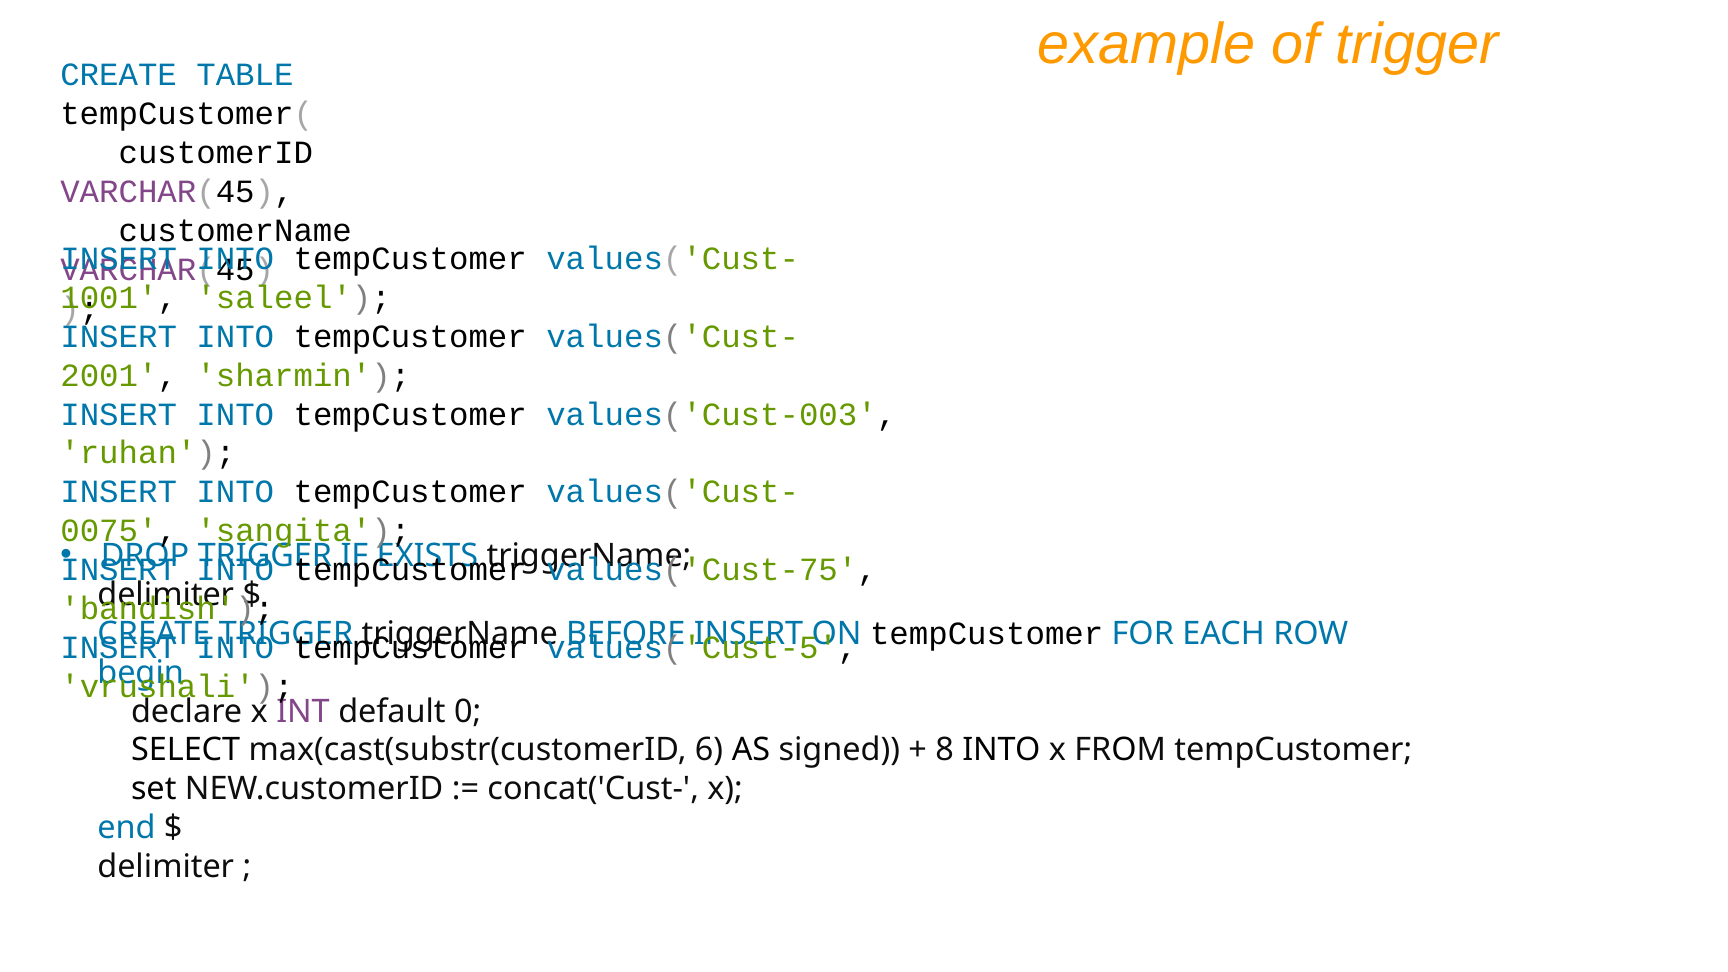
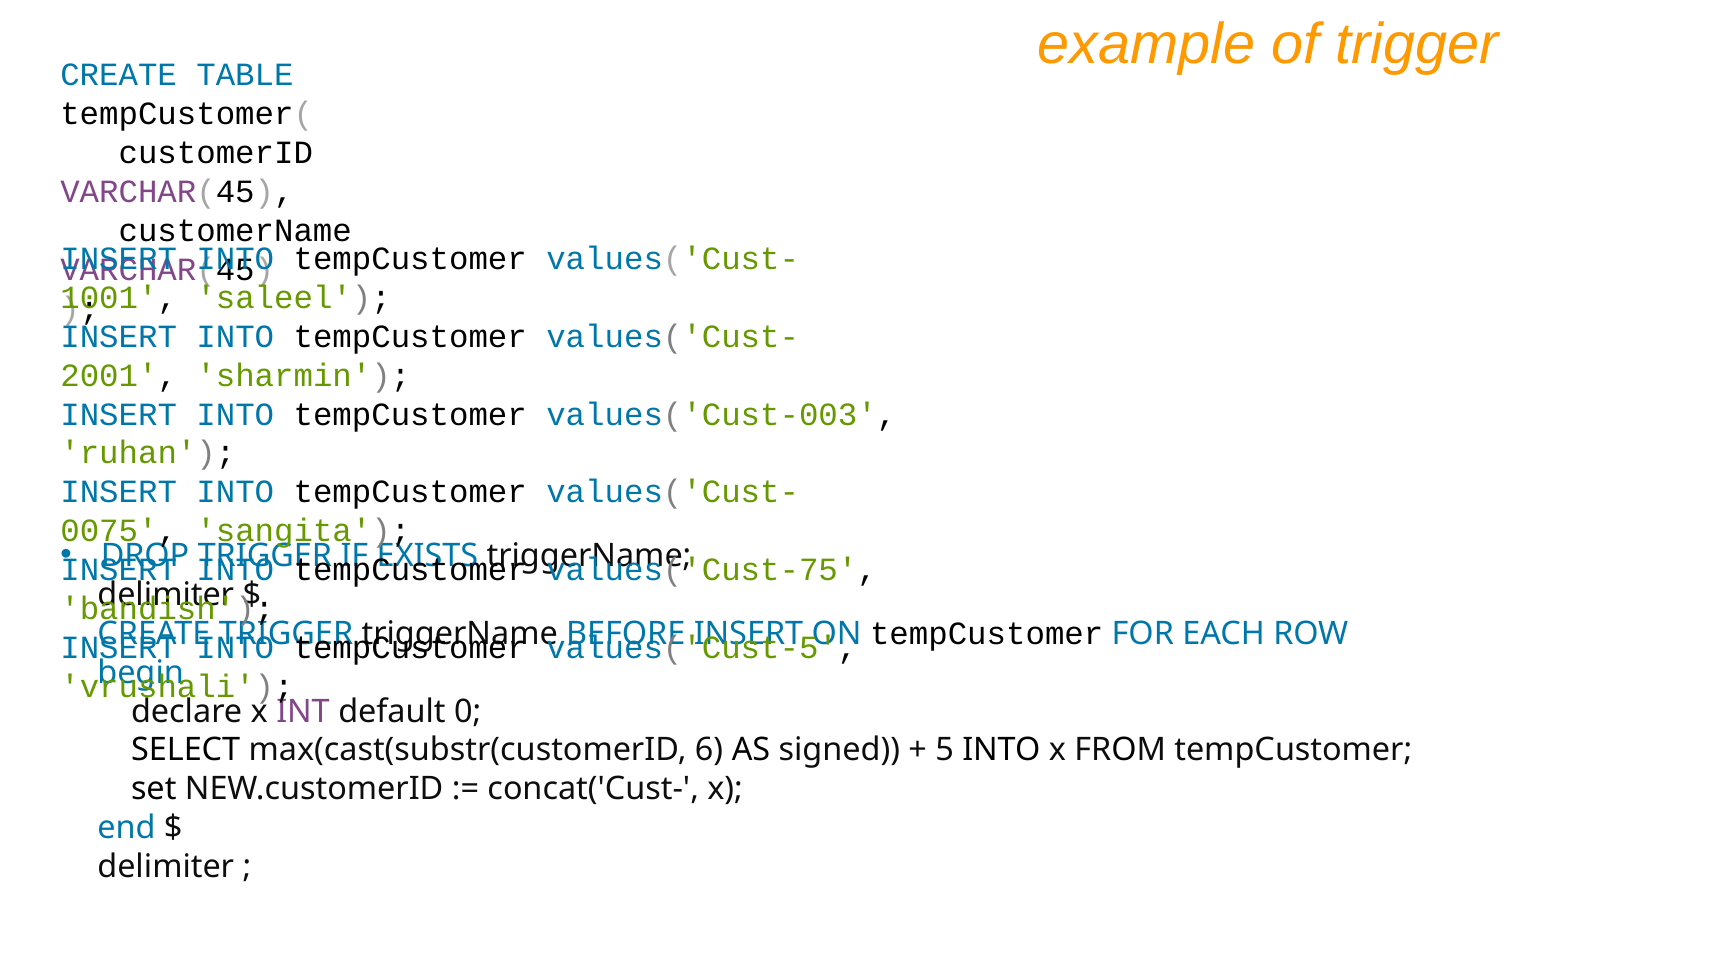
8: 8 -> 5
